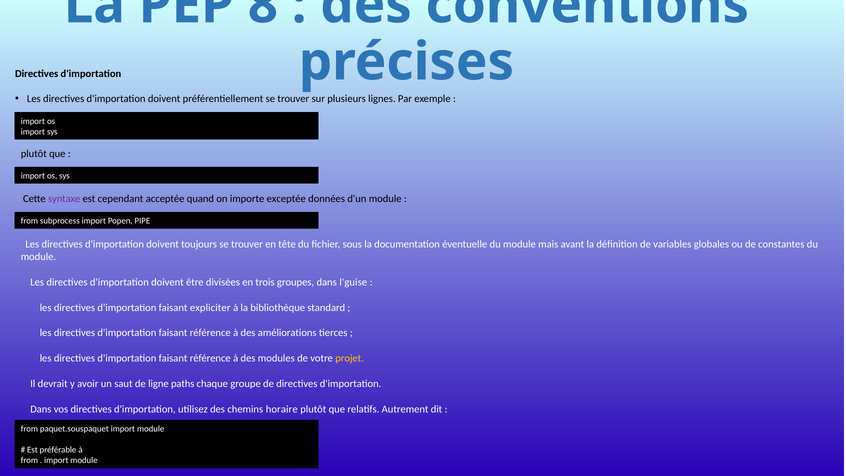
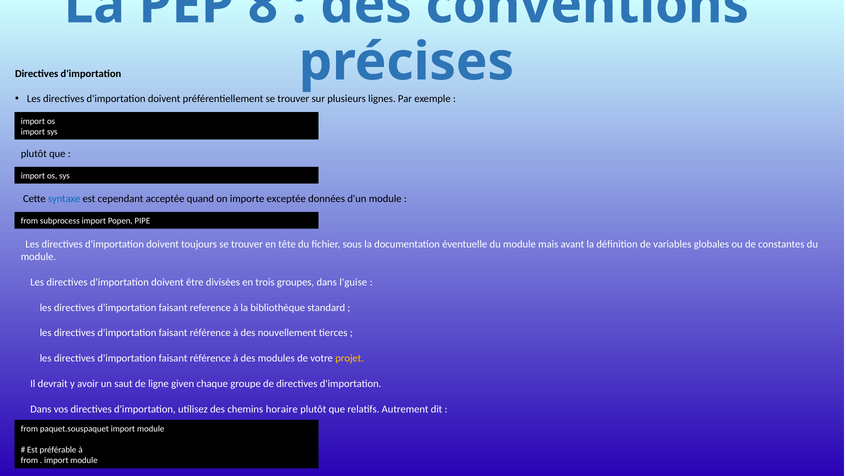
syntaxe colour: purple -> blue
expliciter: expliciter -> reference
améliorations: améliorations -> nouvellement
paths: paths -> given
